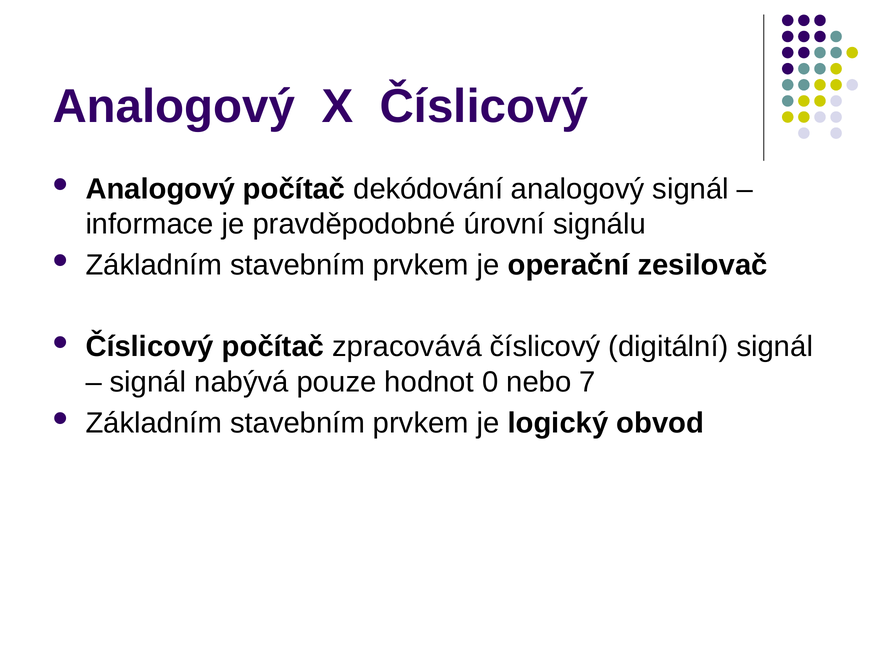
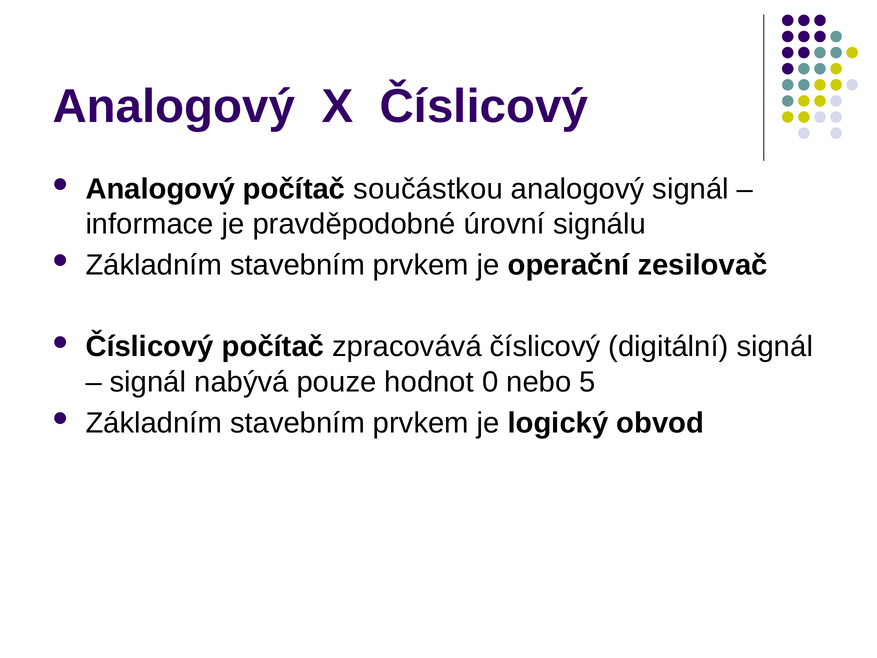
dekódování: dekódování -> součástkou
7: 7 -> 5
